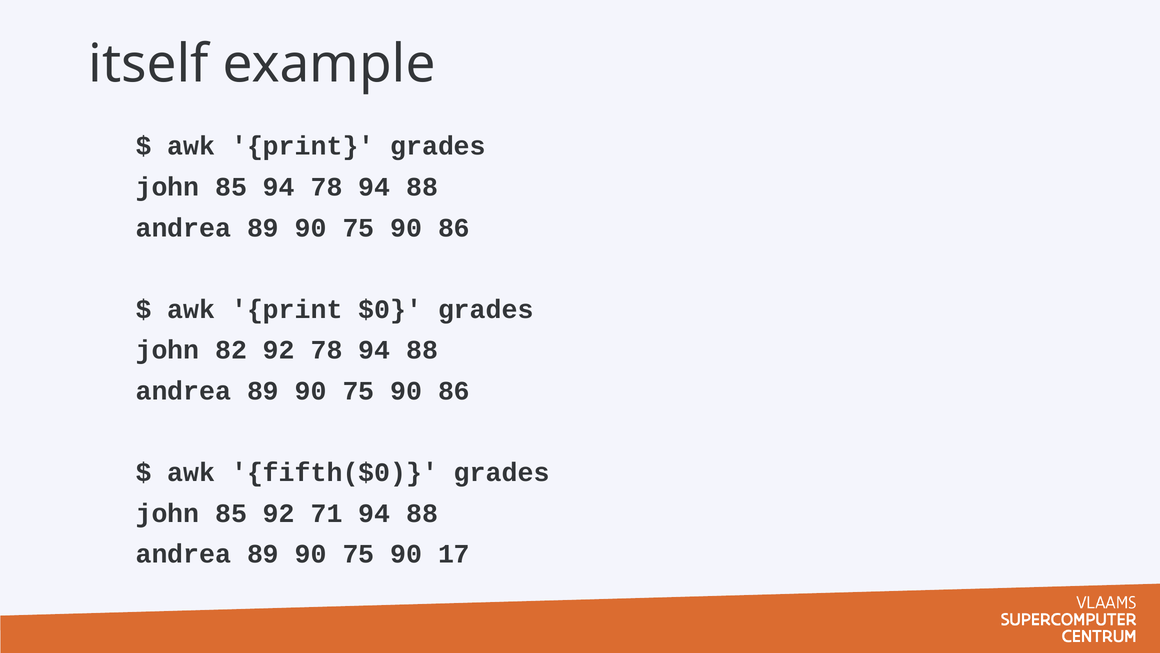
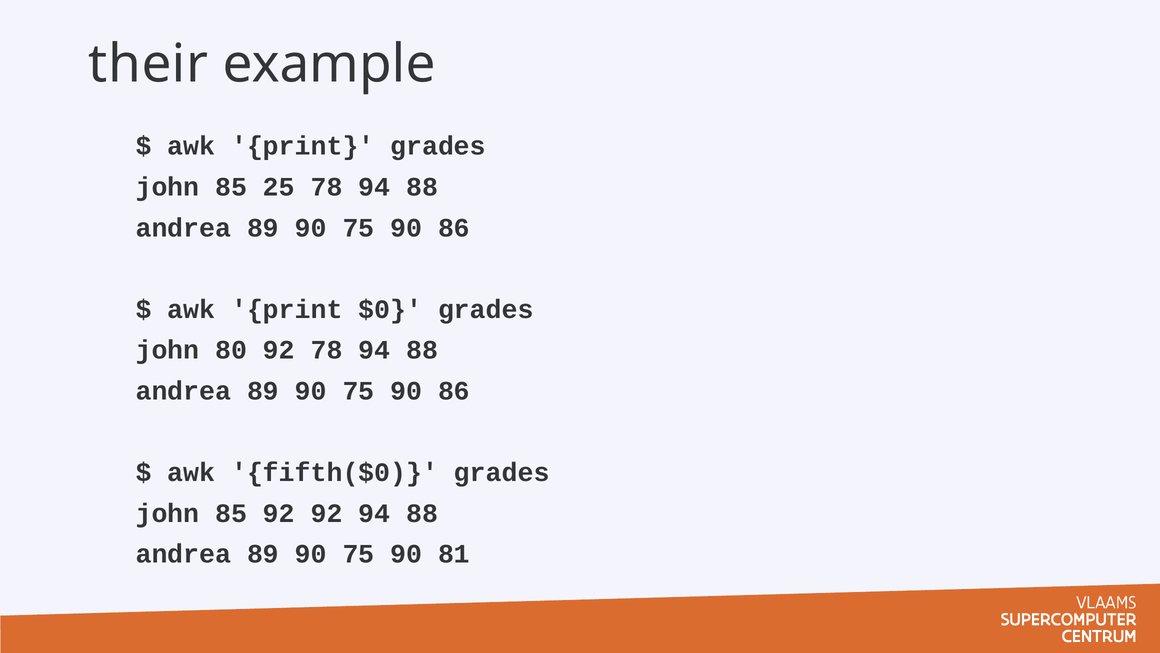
itself: itself -> their
85 94: 94 -> 25
82: 82 -> 80
92 71: 71 -> 92
17: 17 -> 81
